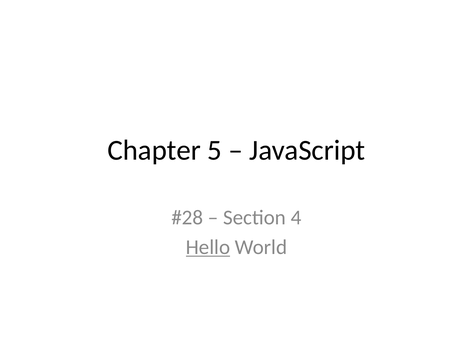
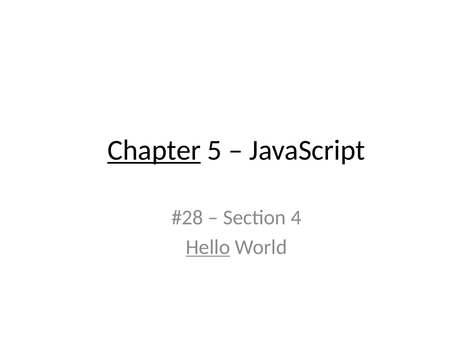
Chapter underline: none -> present
